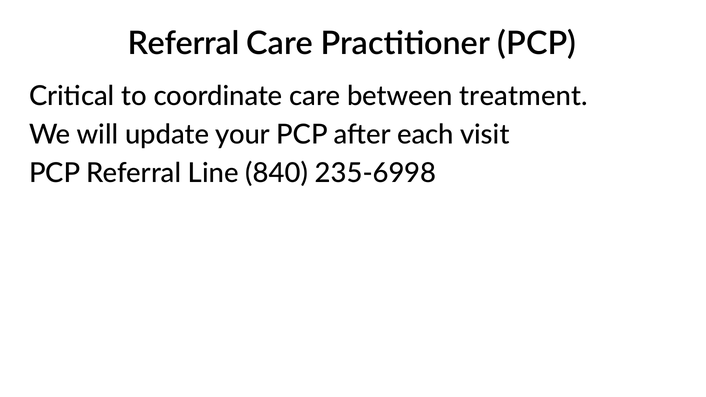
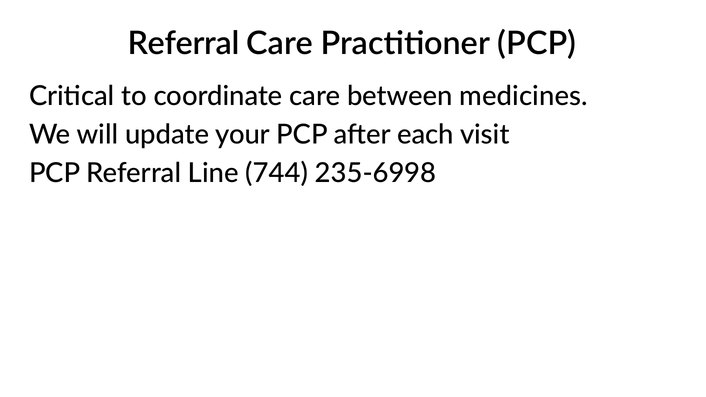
treatment: treatment -> medicines
840: 840 -> 744
